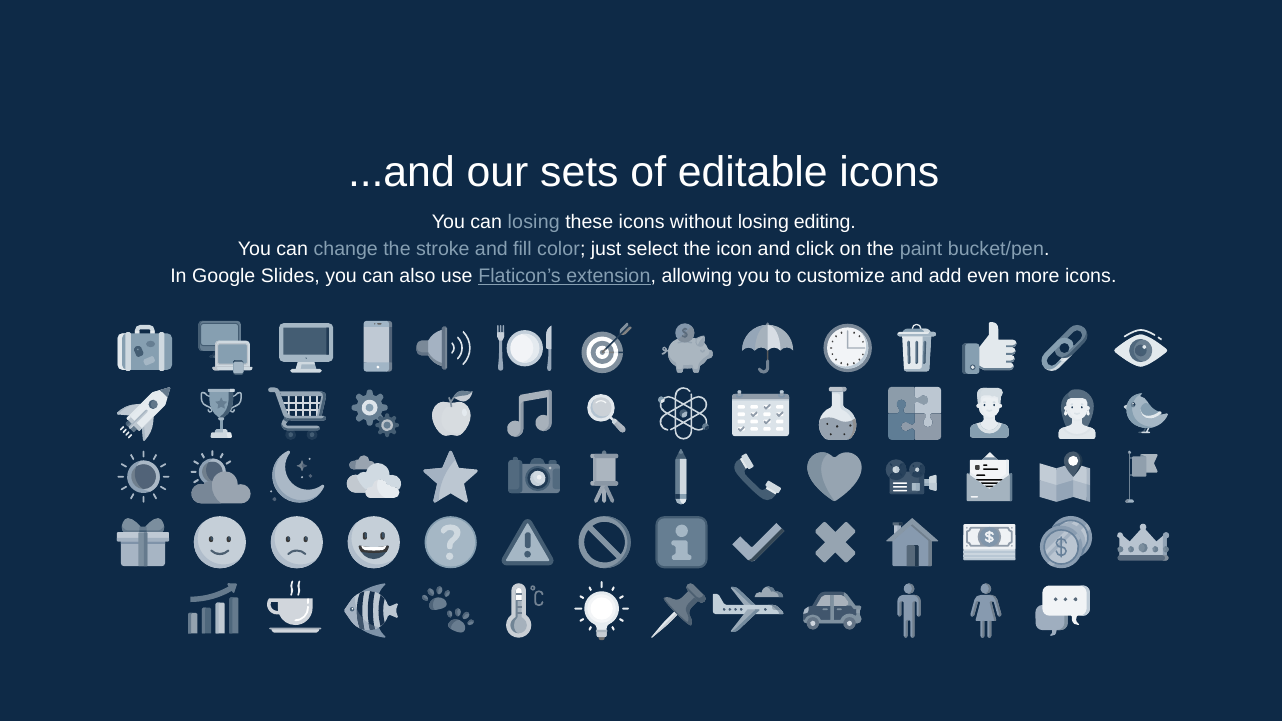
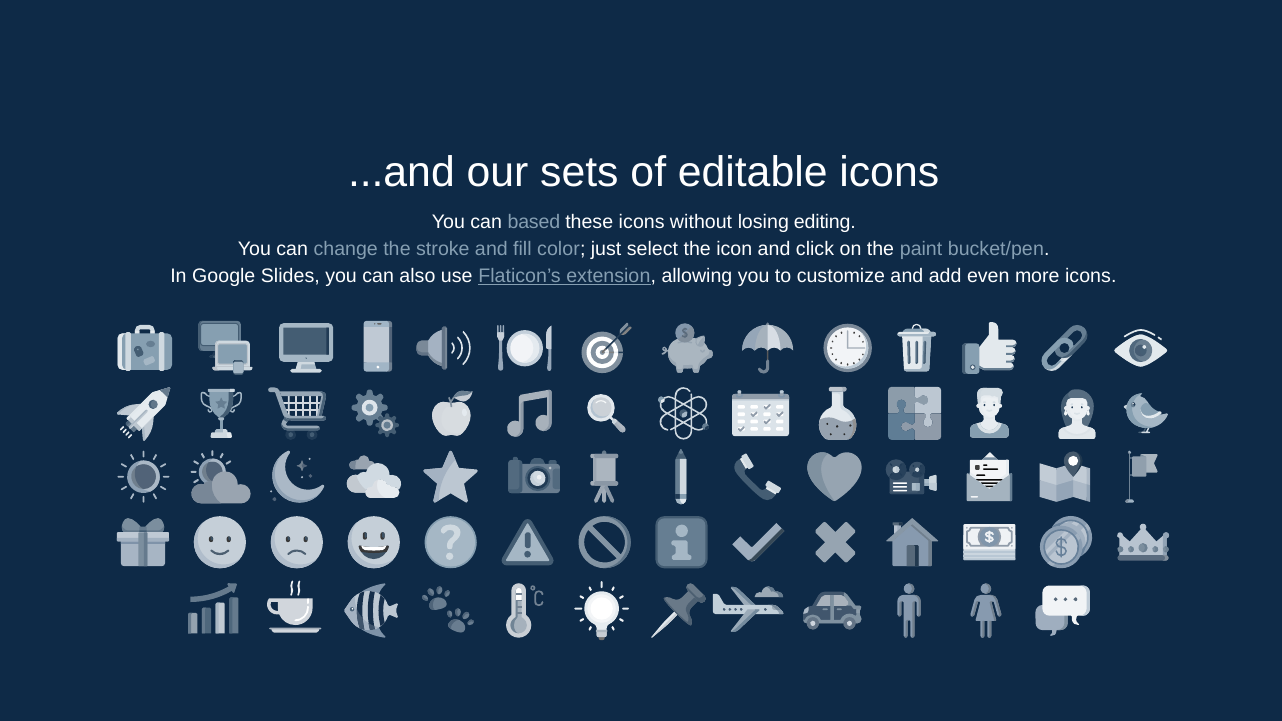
can losing: losing -> based
